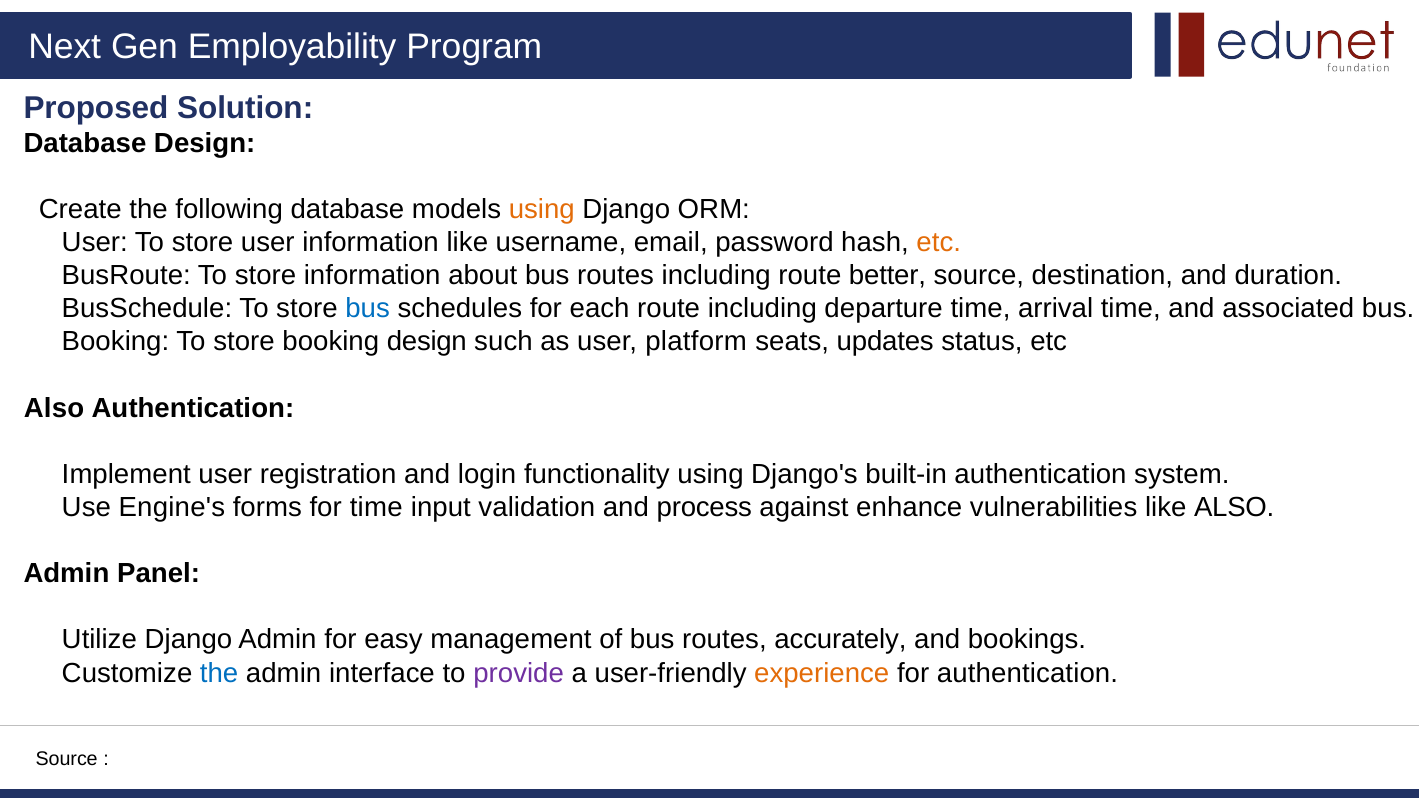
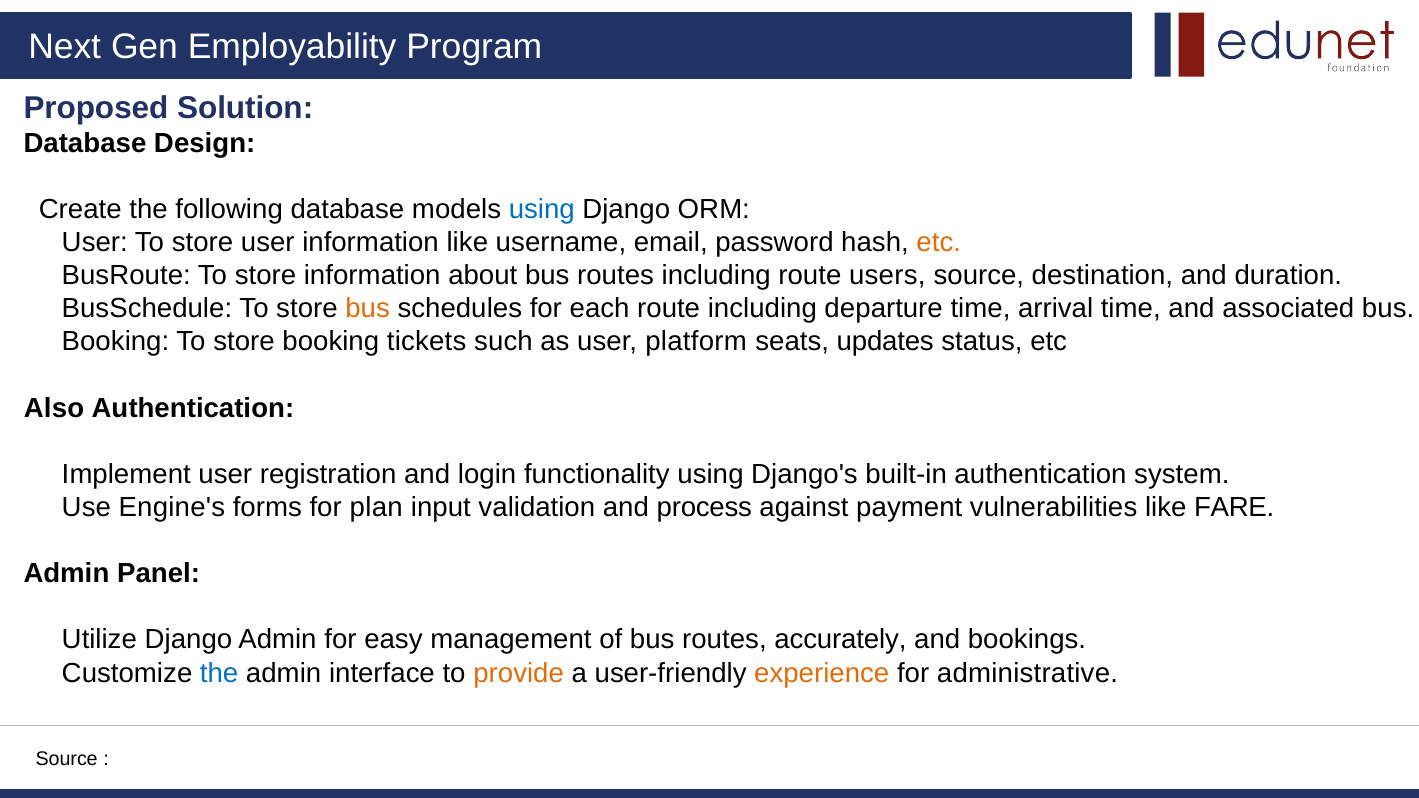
using at (542, 209) colour: orange -> blue
better: better -> users
bus at (368, 309) colour: blue -> orange
booking design: design -> tickets
for time: time -> plan
enhance: enhance -> payment
like ALSO: ALSO -> FARE
provide colour: purple -> orange
for authentication: authentication -> administrative
